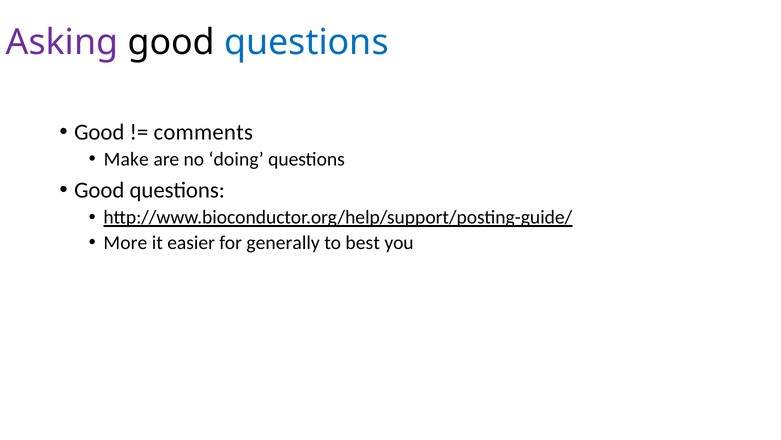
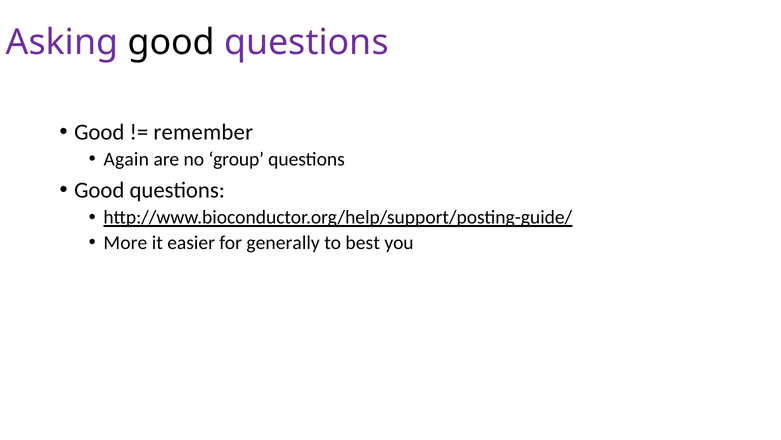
questions at (306, 42) colour: blue -> purple
comments: comments -> remember
Make: Make -> Again
doing: doing -> group
